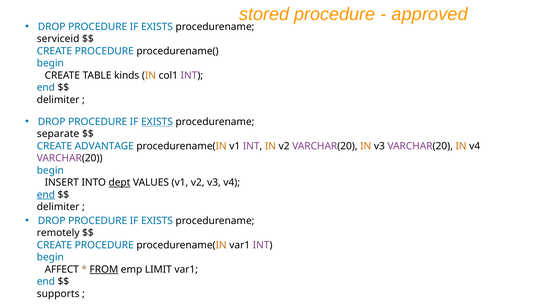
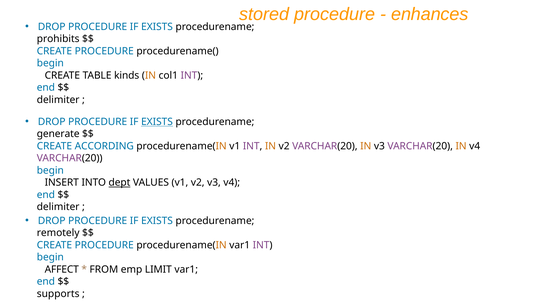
approved: approved -> enhances
serviceid: serviceid -> prohibits
separate: separate -> generate
ADVANTAGE: ADVANTAGE -> ACCORDING
end at (46, 195) underline: present -> none
FROM underline: present -> none
